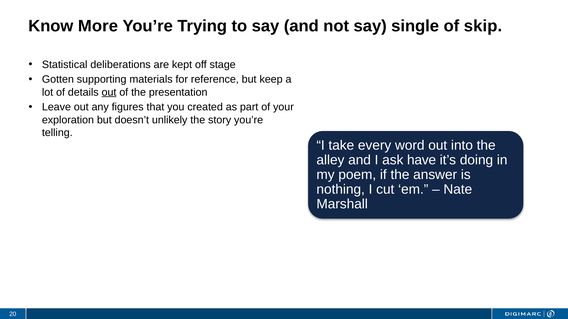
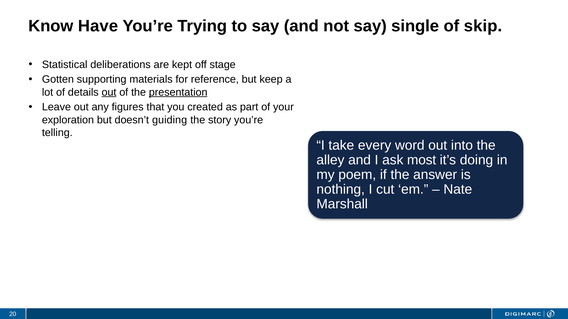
More: More -> Have
presentation underline: none -> present
unlikely: unlikely -> guiding
have: have -> most
